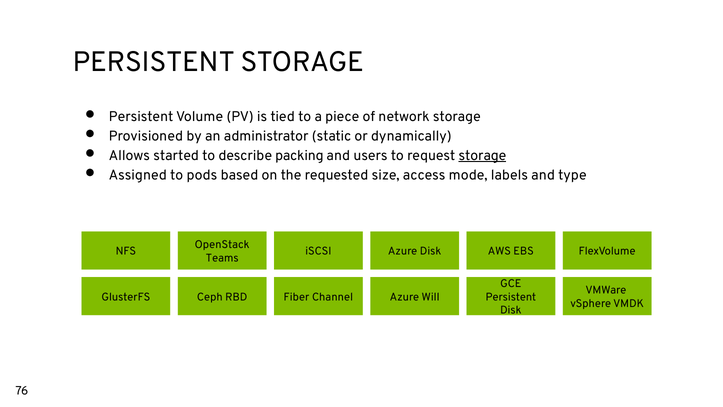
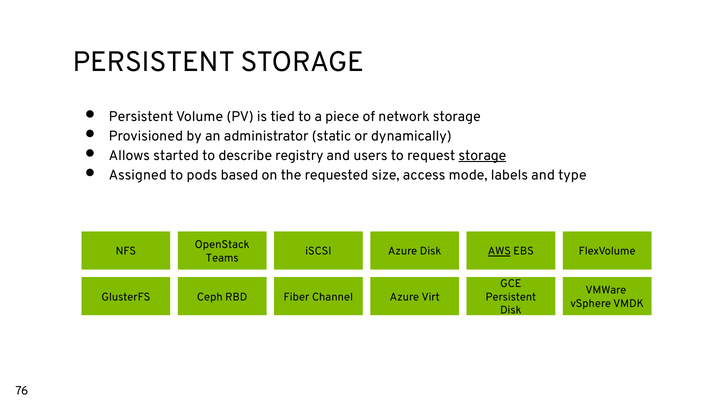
packing: packing -> registry
AWS underline: none -> present
Will: Will -> Virt
